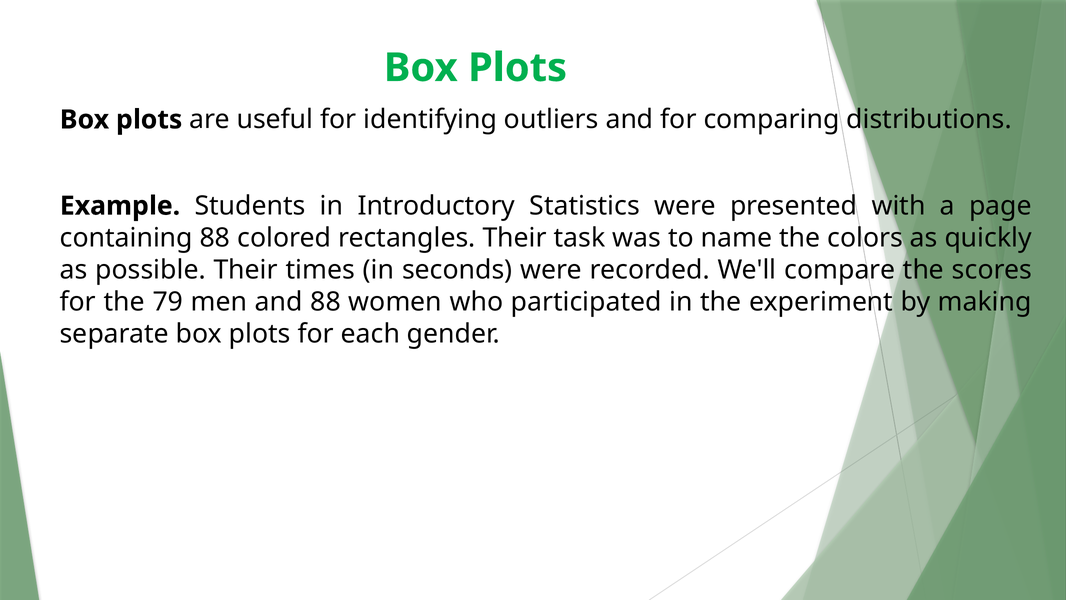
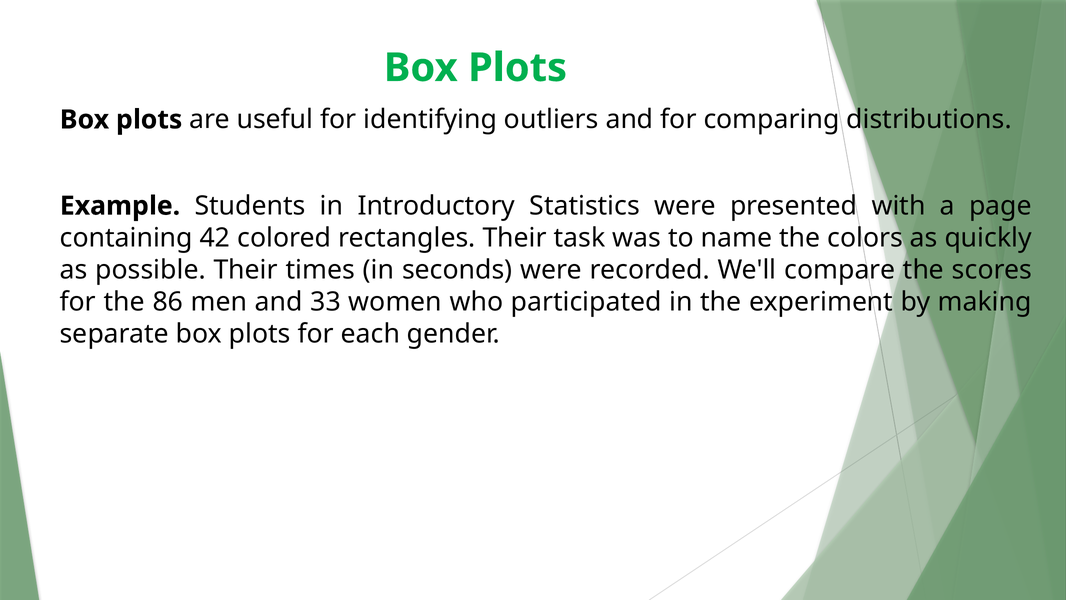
containing 88: 88 -> 42
79: 79 -> 86
and 88: 88 -> 33
